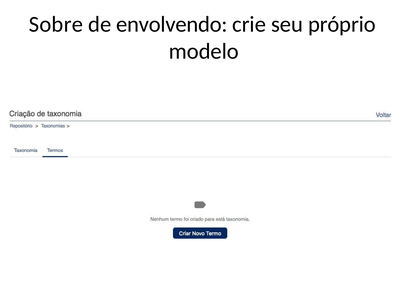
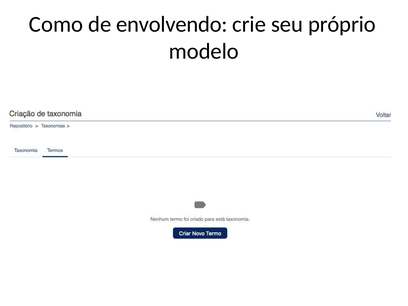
Sobre: Sobre -> Como
